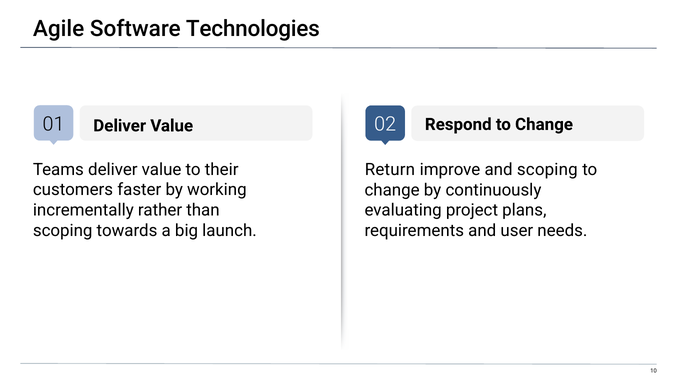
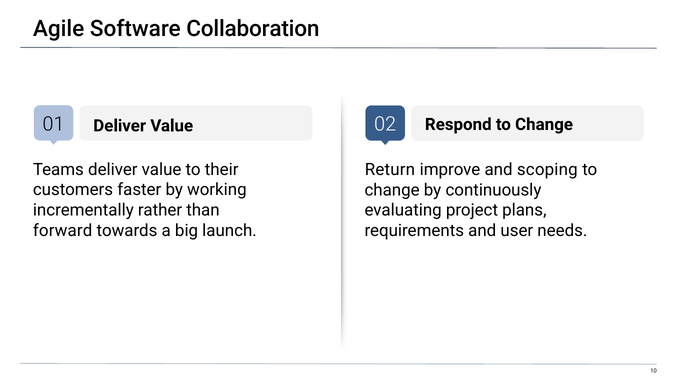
Technologies: Technologies -> Collaboration
scoping at (63, 230): scoping -> forward
